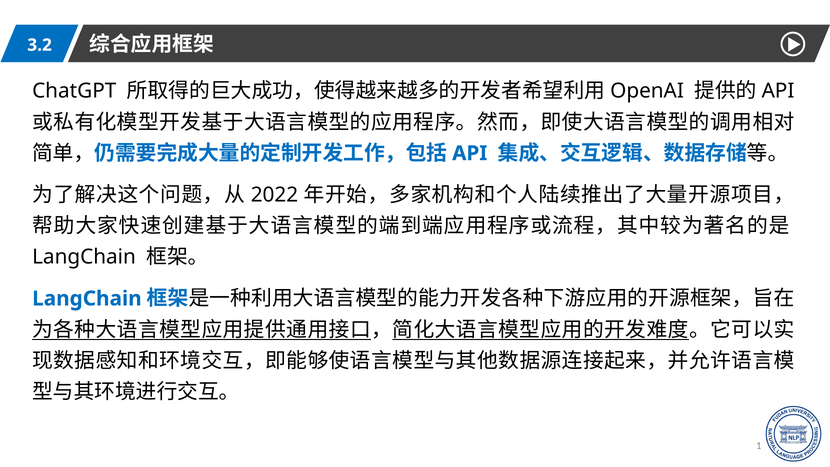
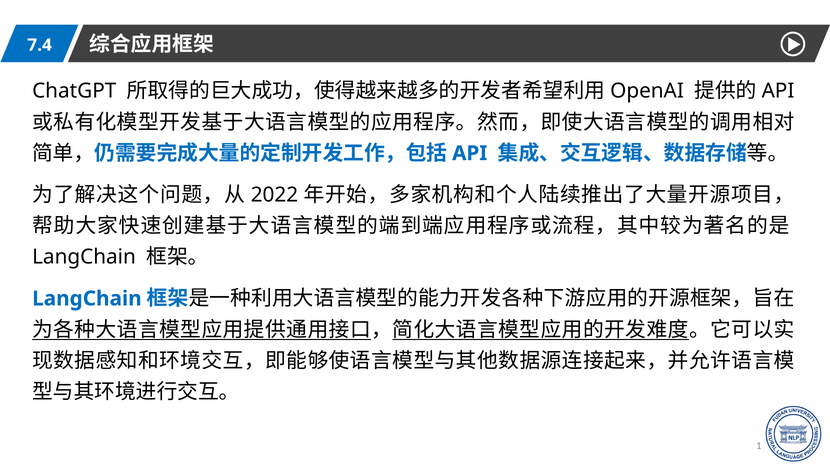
3.2: 3.2 -> 7.4
